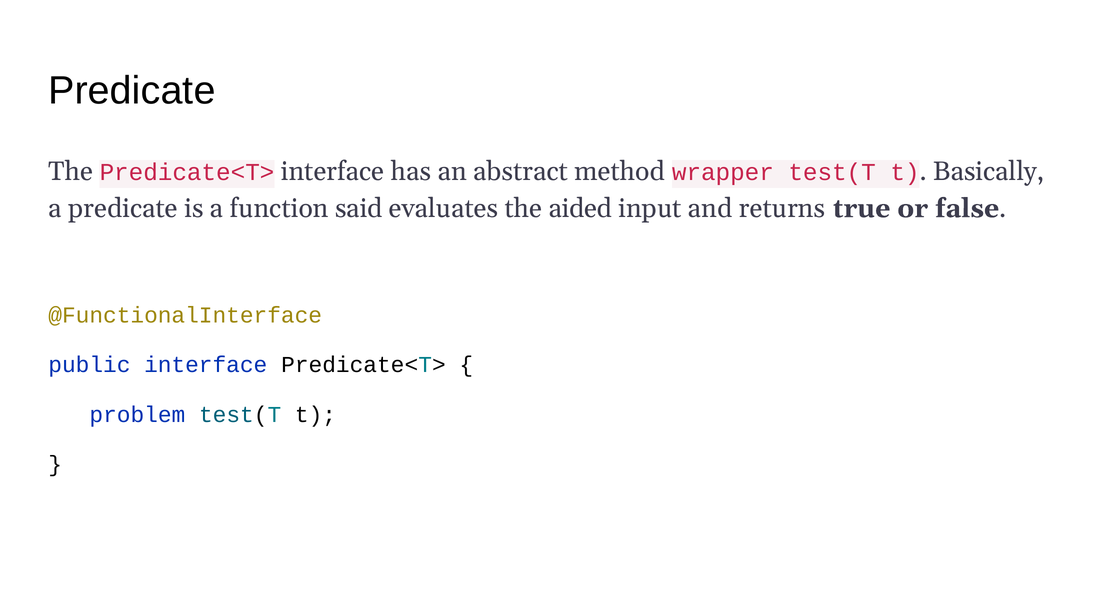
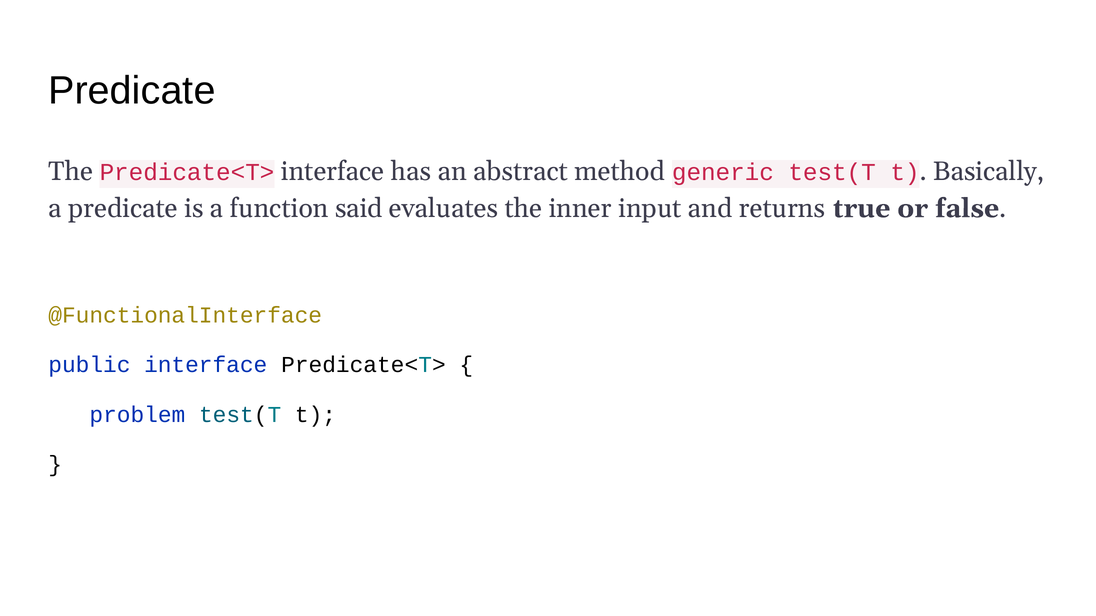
wrapper: wrapper -> generic
aided: aided -> inner
